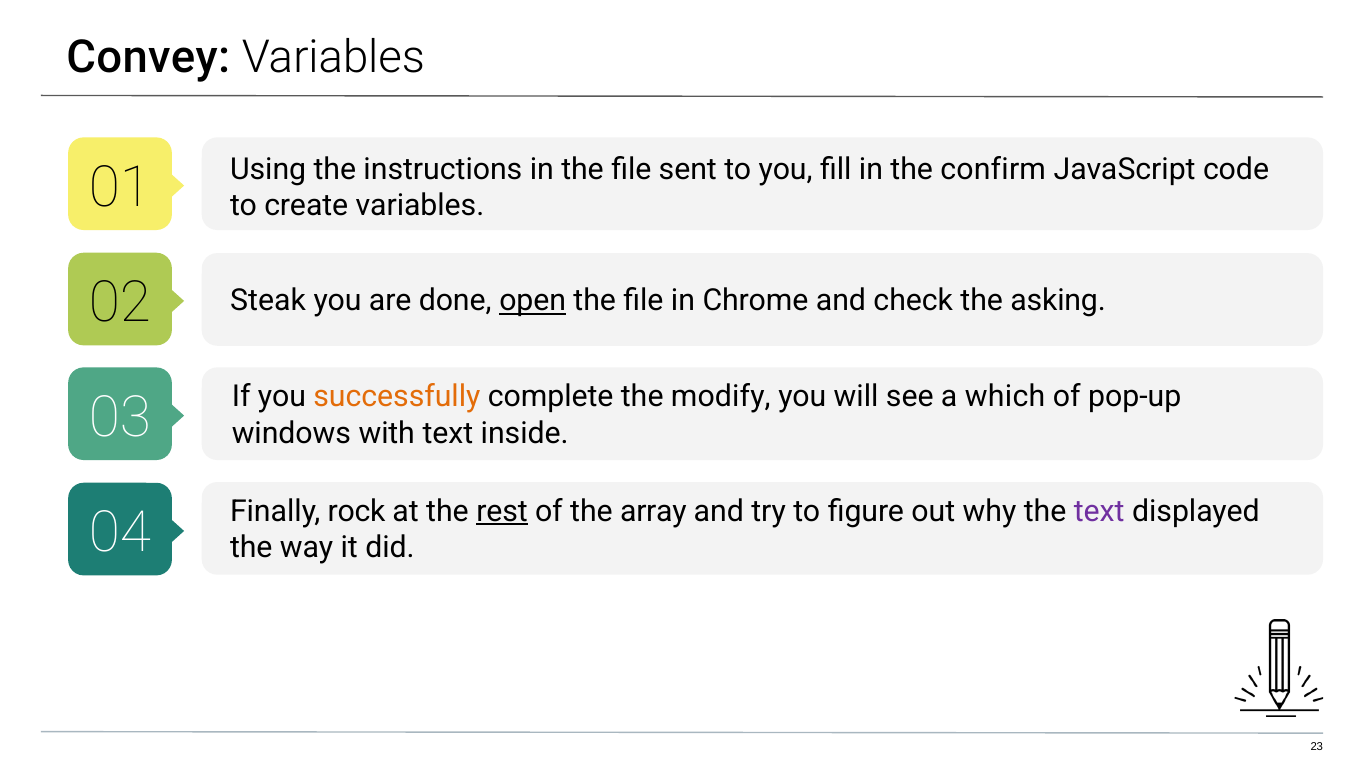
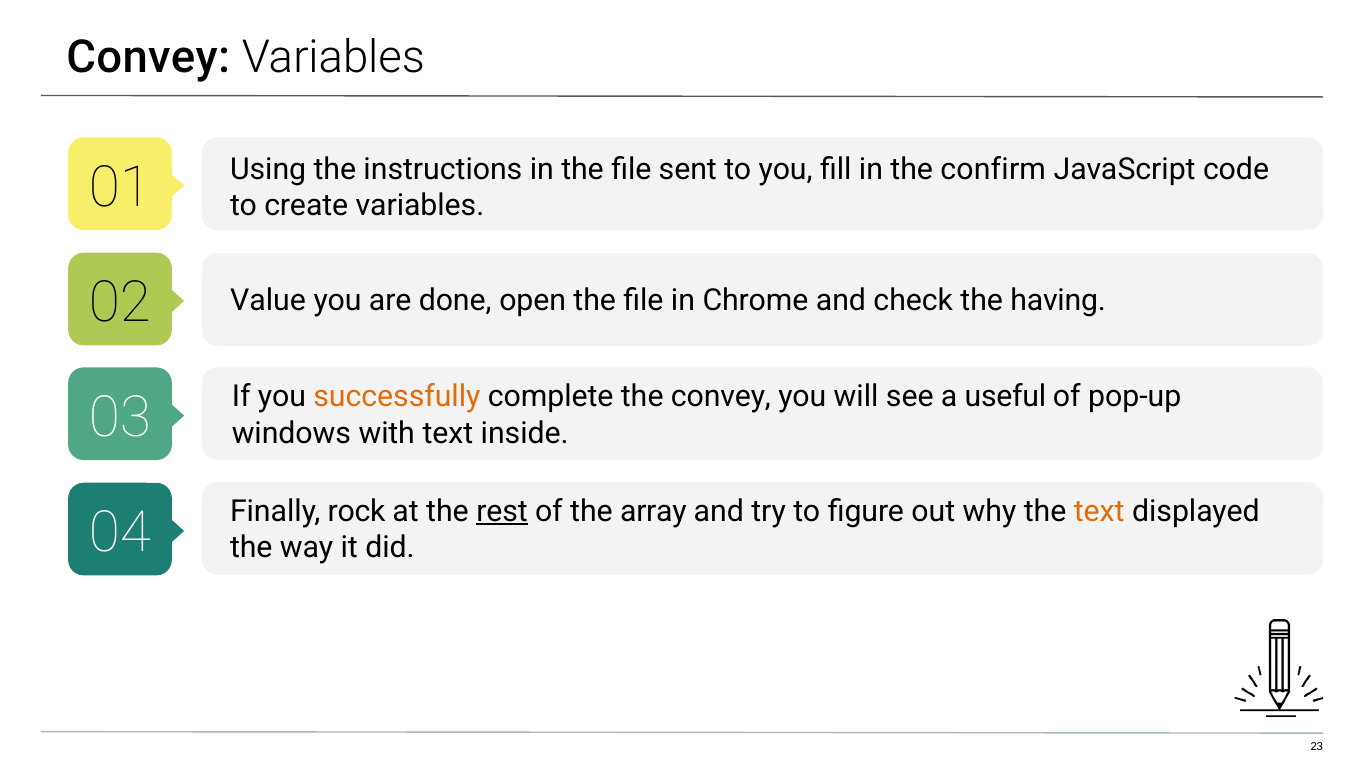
Steak: Steak -> Value
open underline: present -> none
asking: asking -> having
the modify: modify -> convey
which: which -> useful
text at (1099, 511) colour: purple -> orange
